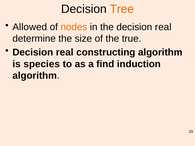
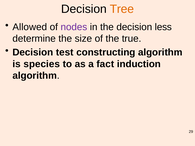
nodes colour: orange -> purple
the decision real: real -> less
real at (65, 52): real -> test
find: find -> fact
